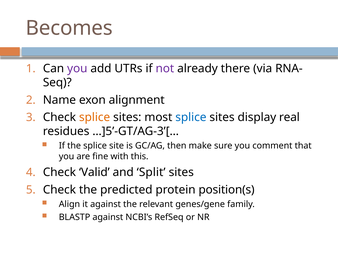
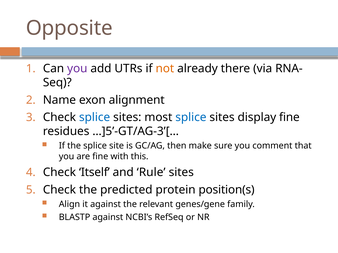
Becomes: Becomes -> Opposite
not colour: purple -> orange
splice at (95, 117) colour: orange -> blue
display real: real -> fine
Valid: Valid -> Itself
Split: Split -> Rule
